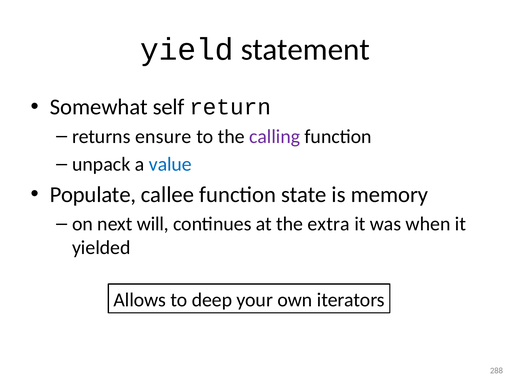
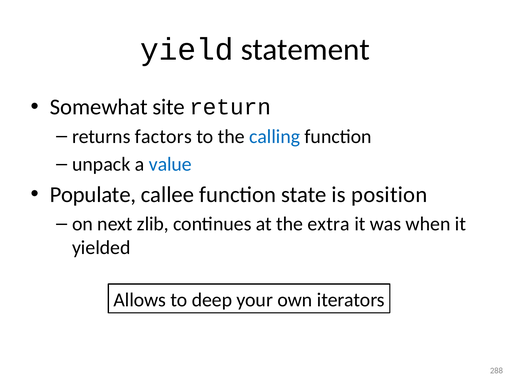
self: self -> site
ensure: ensure -> factors
calling colour: purple -> blue
memory: memory -> position
will: will -> zlib
